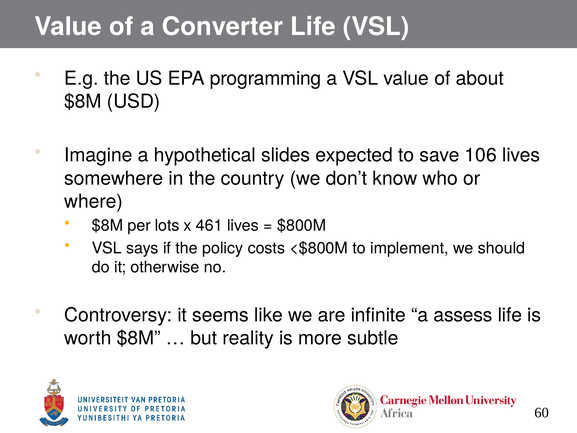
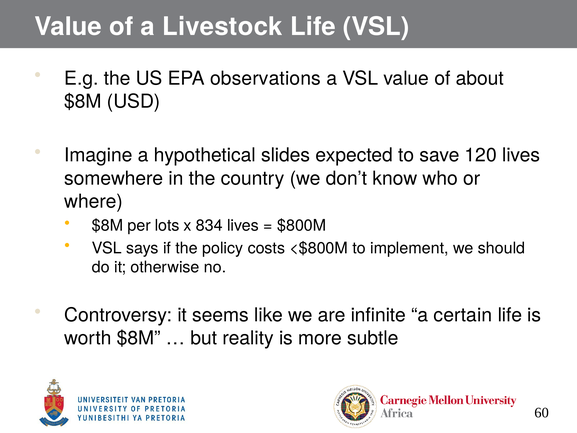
Converter: Converter -> Livestock
programming: programming -> observations
106: 106 -> 120
461: 461 -> 834
assess: assess -> certain
